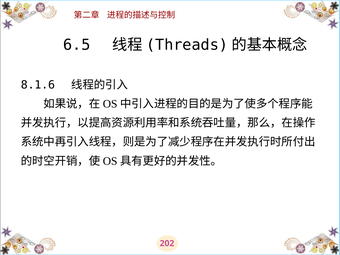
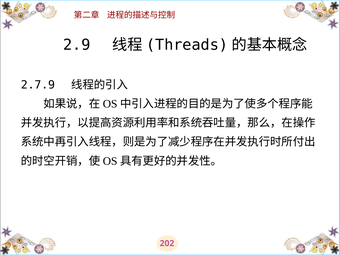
6.5: 6.5 -> 2.9
8.1.6: 8.1.6 -> 2.7.9
